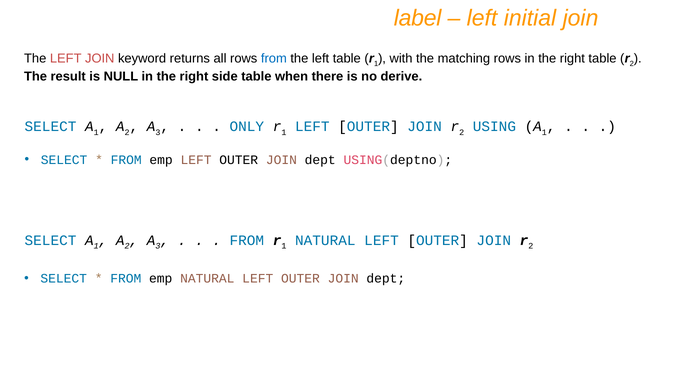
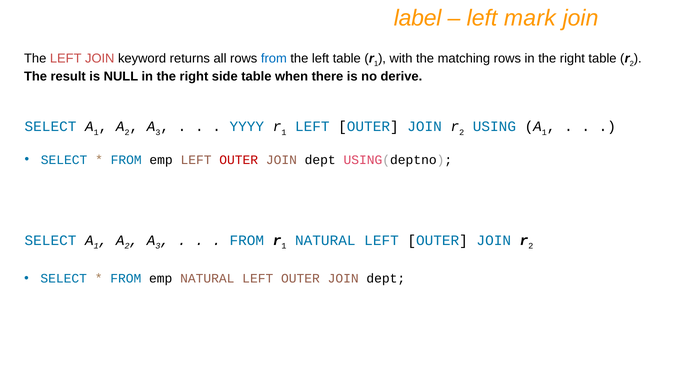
initial: initial -> mark
ONLY: ONLY -> YYYY
OUTER at (239, 160) colour: black -> red
